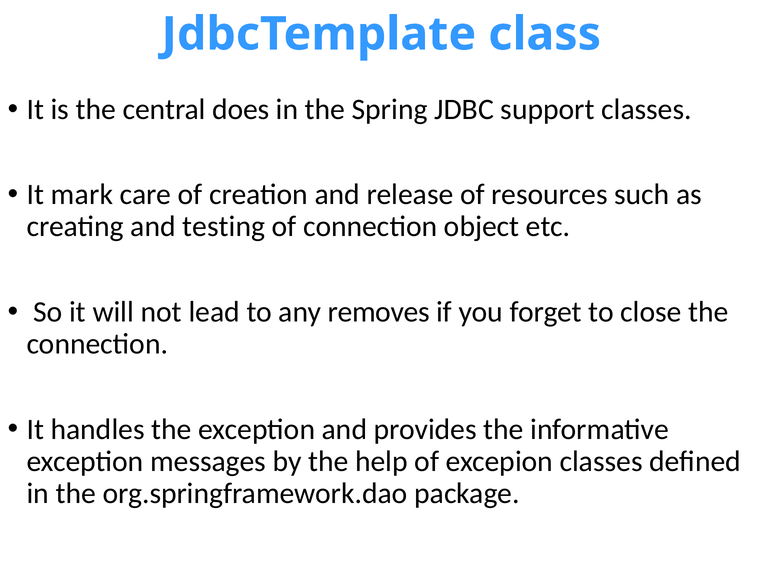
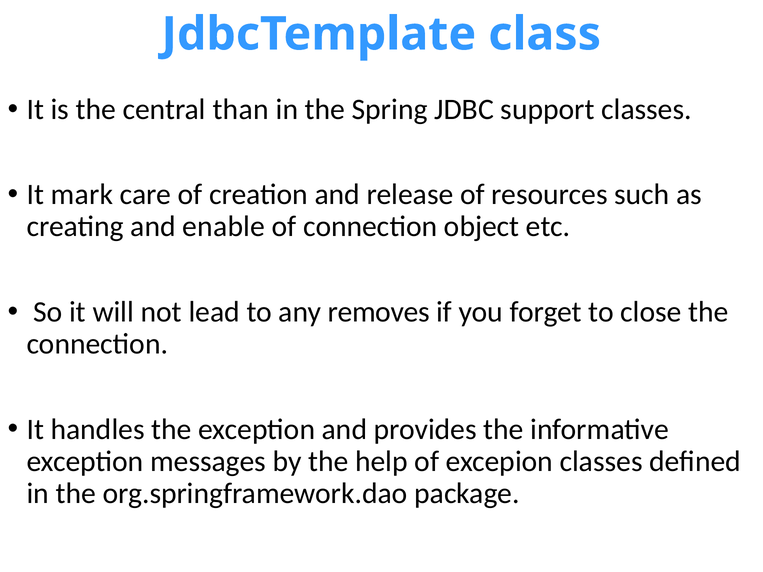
does: does -> than
testing: testing -> enable
